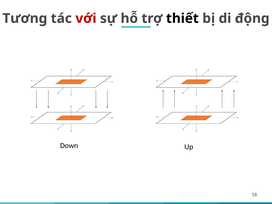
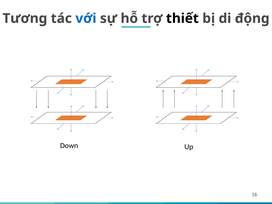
với colour: red -> blue
